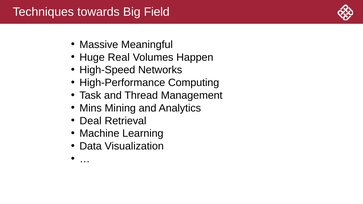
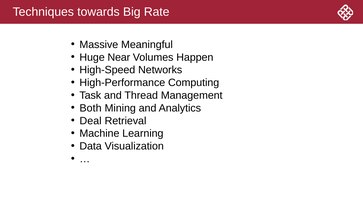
Field: Field -> Rate
Real: Real -> Near
Mins: Mins -> Both
